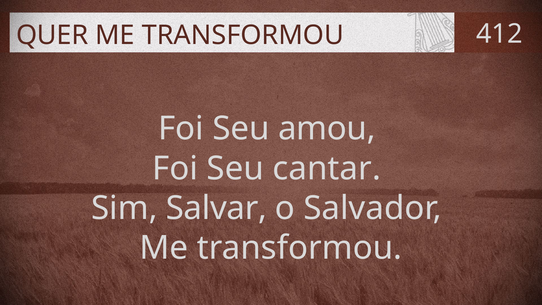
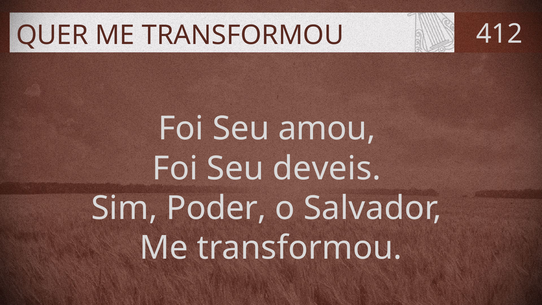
cantar: cantar -> deveis
Salvar: Salvar -> Poder
